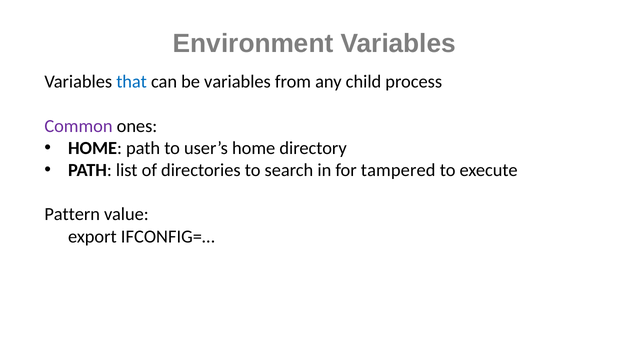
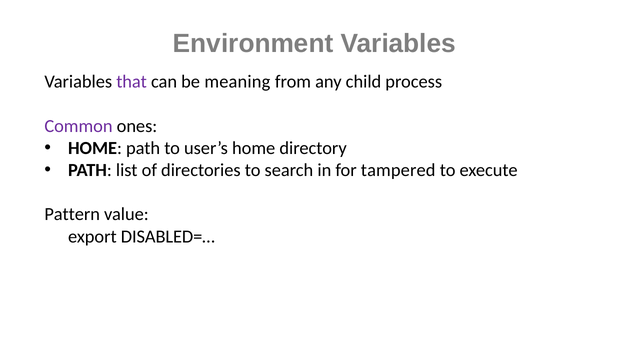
that colour: blue -> purple
be variables: variables -> meaning
IFCONFIG=…: IFCONFIG=… -> DISABLED=…
